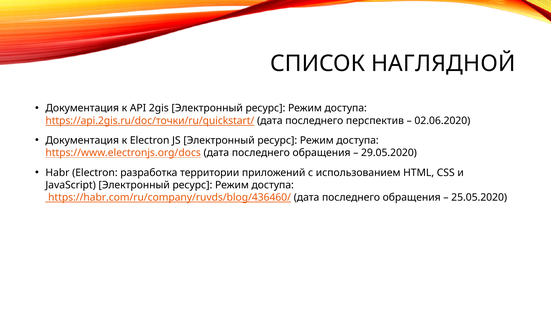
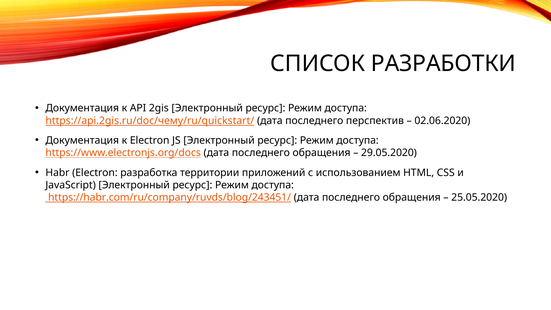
НАГЛЯДНОЙ: НАГЛЯДНОЙ -> РАЗРАБОТКИ
https://api.2gis.ru/doc/точки/ru/quickstart/: https://api.2gis.ru/doc/точки/ru/quickstart/ -> https://api.2gis.ru/doc/чему/ru/quickstart/
https://habr.com/ru/company/ruvds/blog/436460/: https://habr.com/ru/company/ruvds/blog/436460/ -> https://habr.com/ru/company/ruvds/blog/243451/
